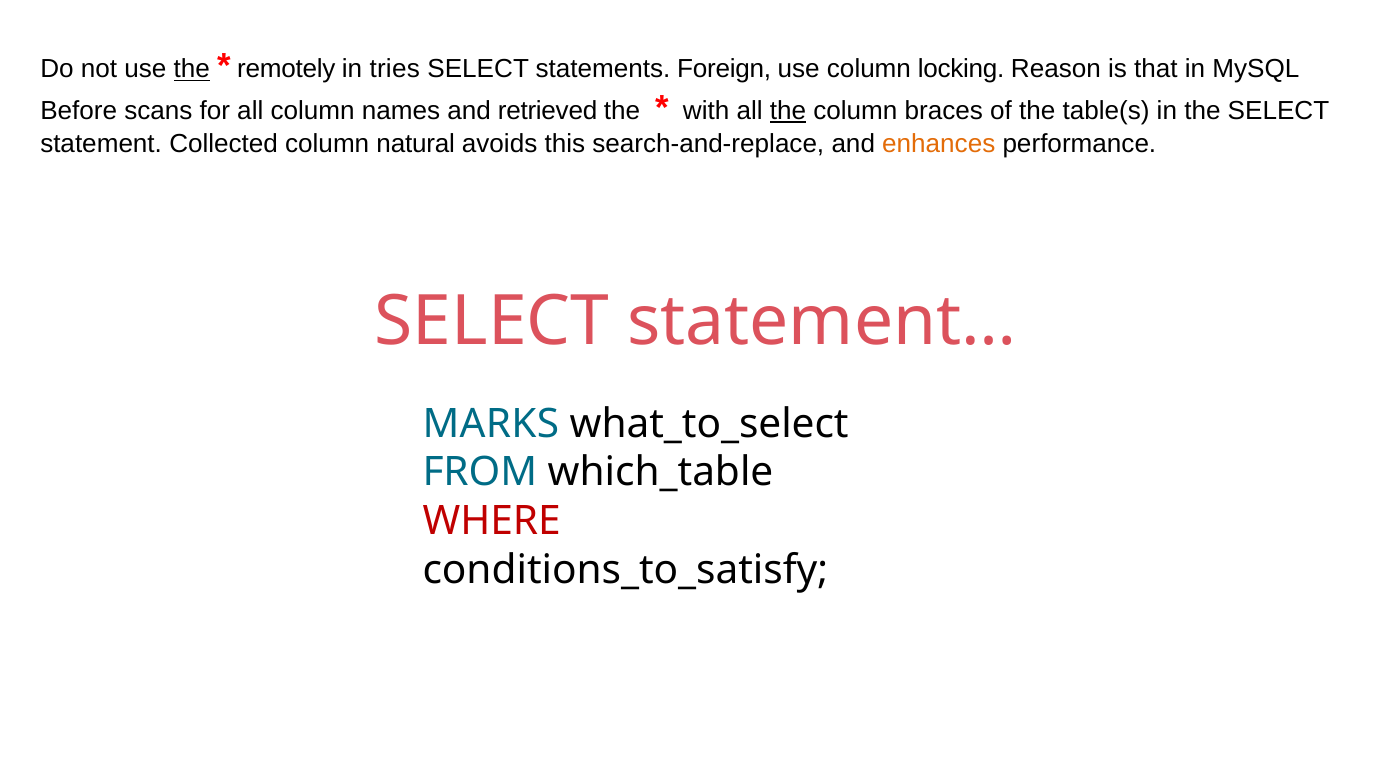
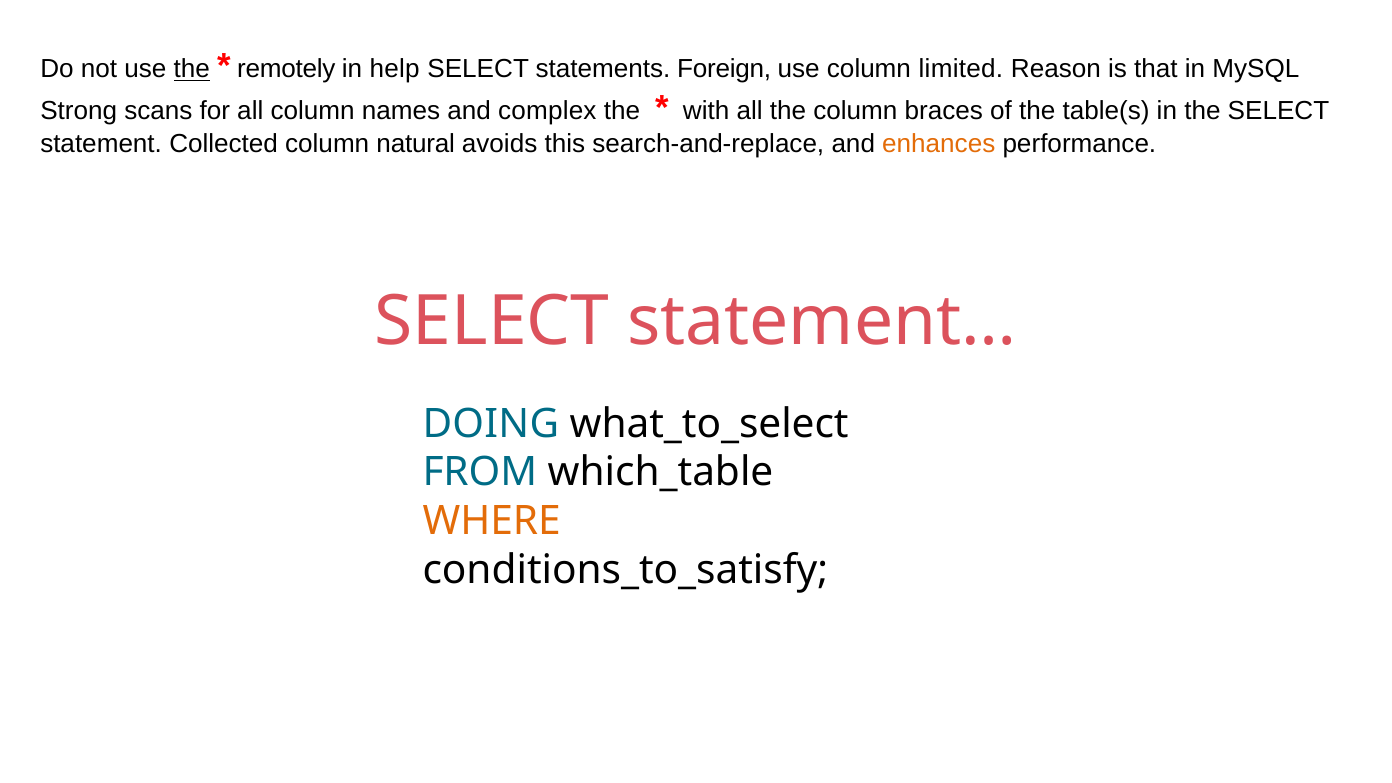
tries: tries -> help
locking: locking -> limited
Before: Before -> Strong
retrieved: retrieved -> complex
the at (788, 111) underline: present -> none
MARKS: MARKS -> DOING
WHERE colour: red -> orange
